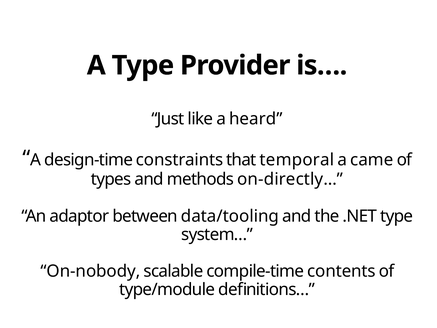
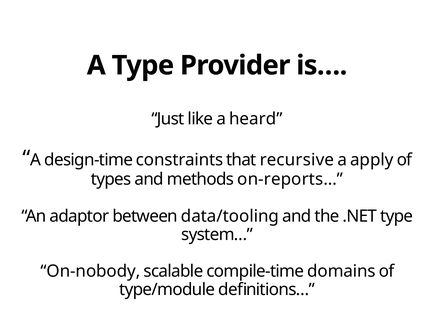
temporal: temporal -> recursive
came: came -> apply
on-directly…: on-directly… -> on-reports…
contents: contents -> domains
